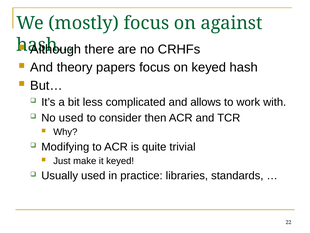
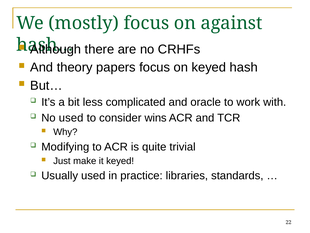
allows: allows -> oracle
then: then -> wins
